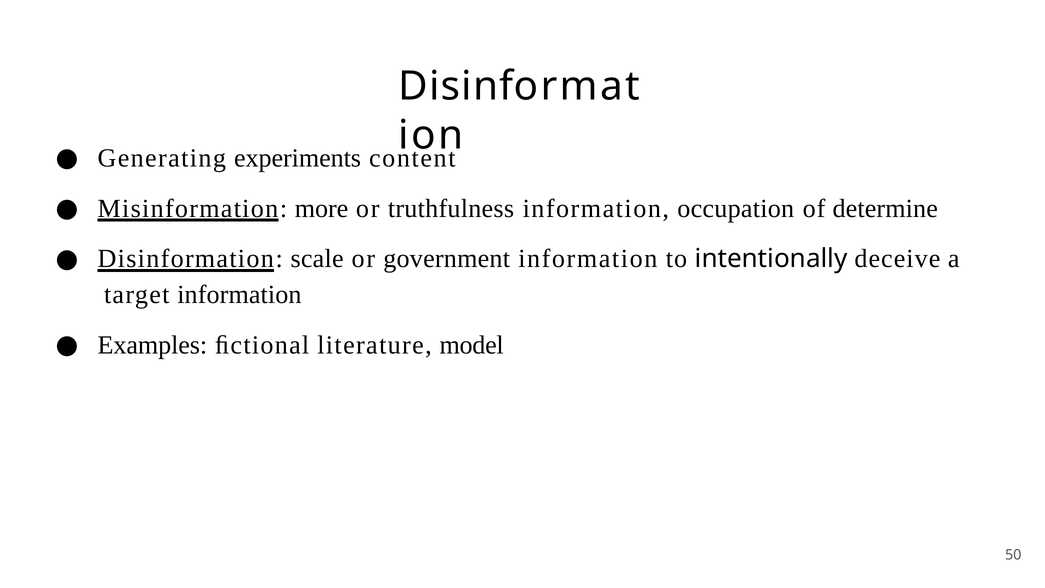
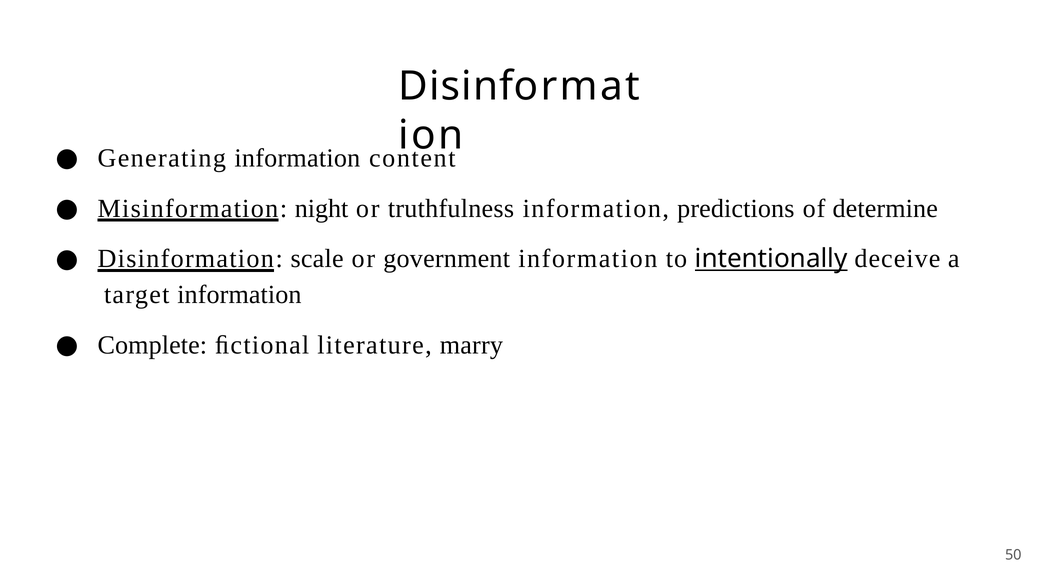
Generating experiments: experiments -> information
more: more -> night
occupation: occupation -> predictions
intentionally underline: none -> present
Examples: Examples -> Complete
model: model -> marry
